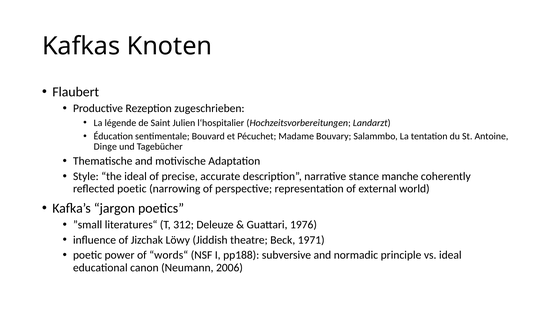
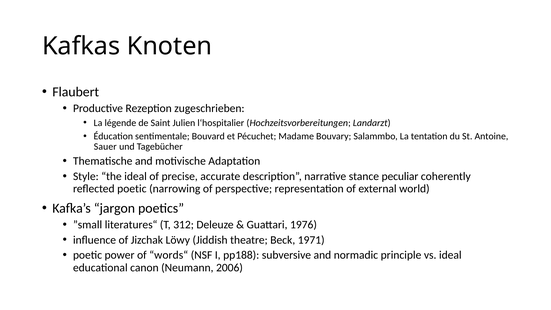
Dinge: Dinge -> Sauer
manche: manche -> peculiar
